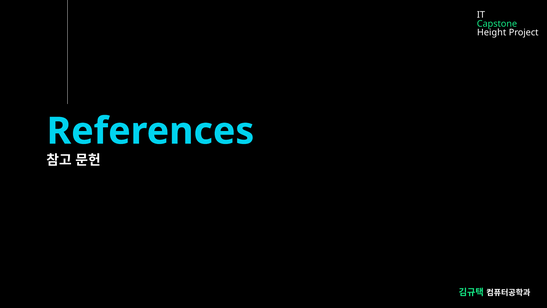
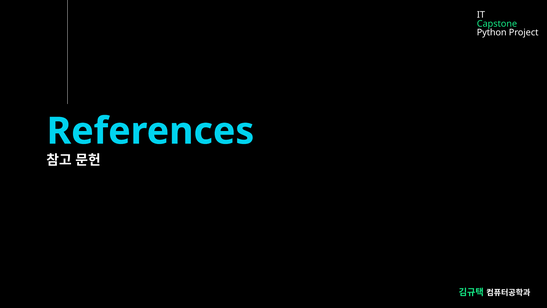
Height: Height -> Python
